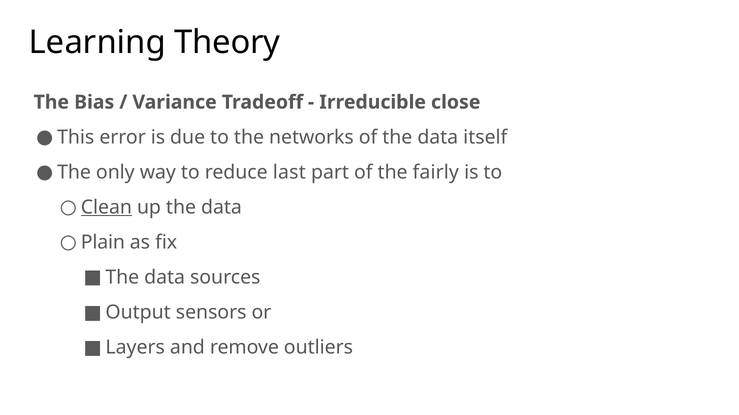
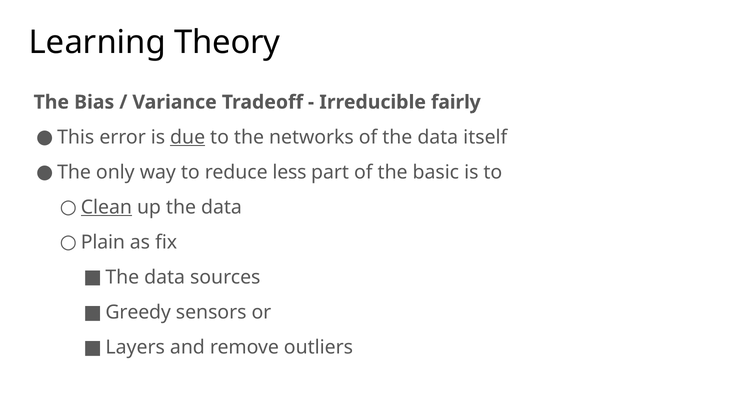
close: close -> fairly
due underline: none -> present
last: last -> less
fairly: fairly -> basic
Output: Output -> Greedy
